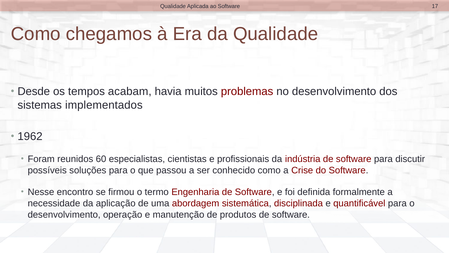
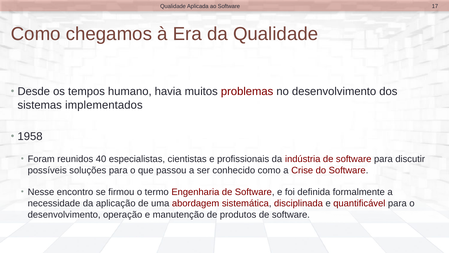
acabam: acabam -> humano
1962: 1962 -> 1958
60: 60 -> 40
